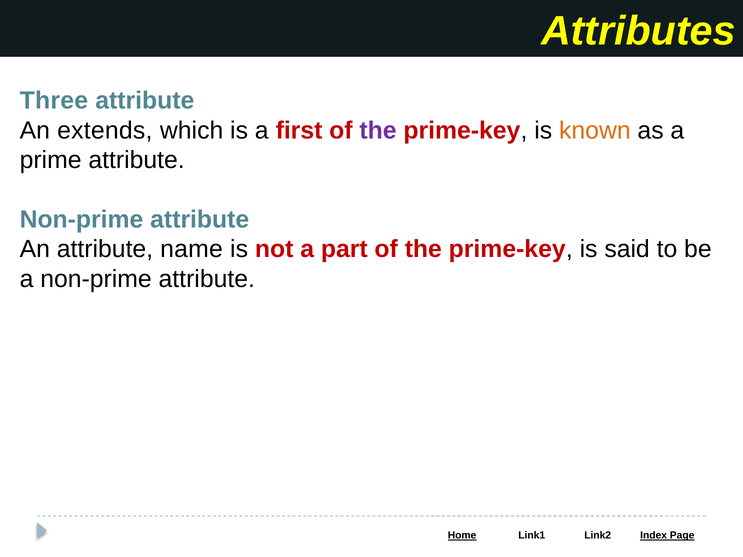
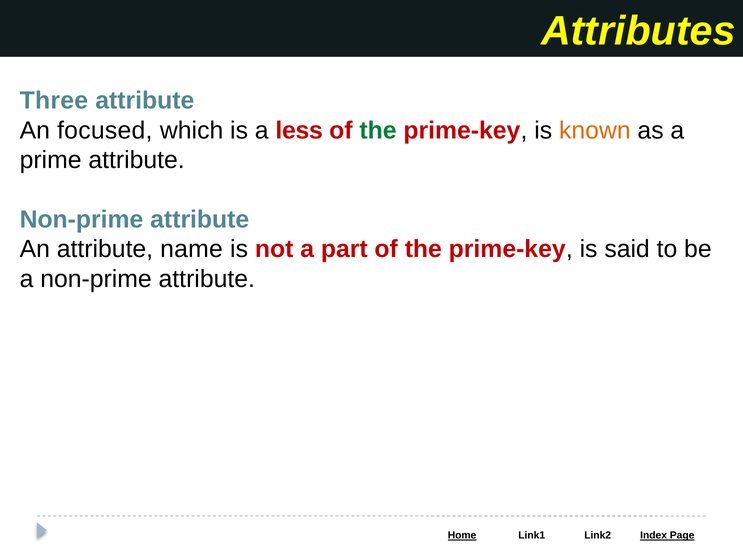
extends: extends -> focused
first: first -> less
the at (378, 130) colour: purple -> green
